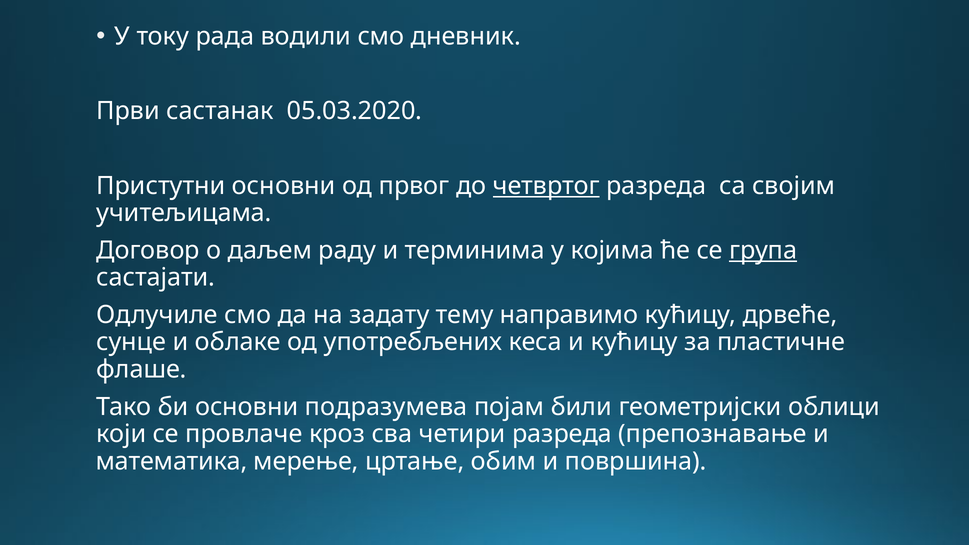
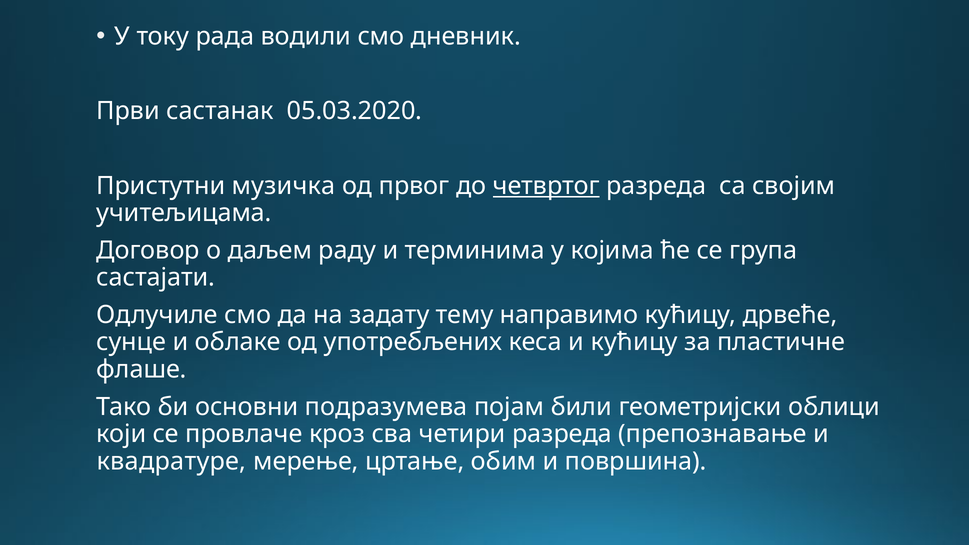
Пристутни основни: основни -> музичка
група underline: present -> none
математика: математика -> квадратуре
